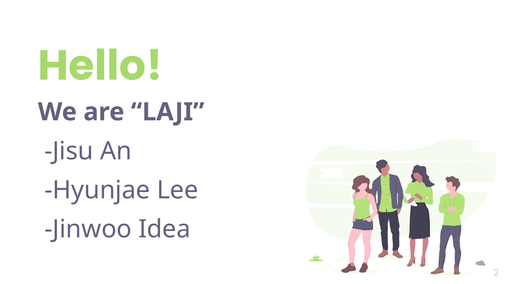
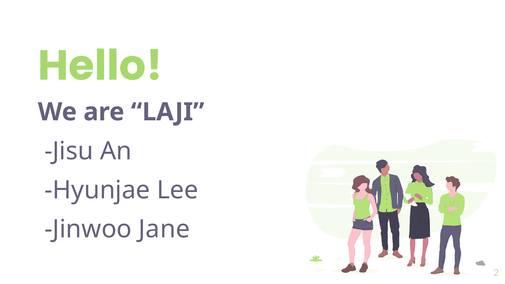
Idea: Idea -> Jane
